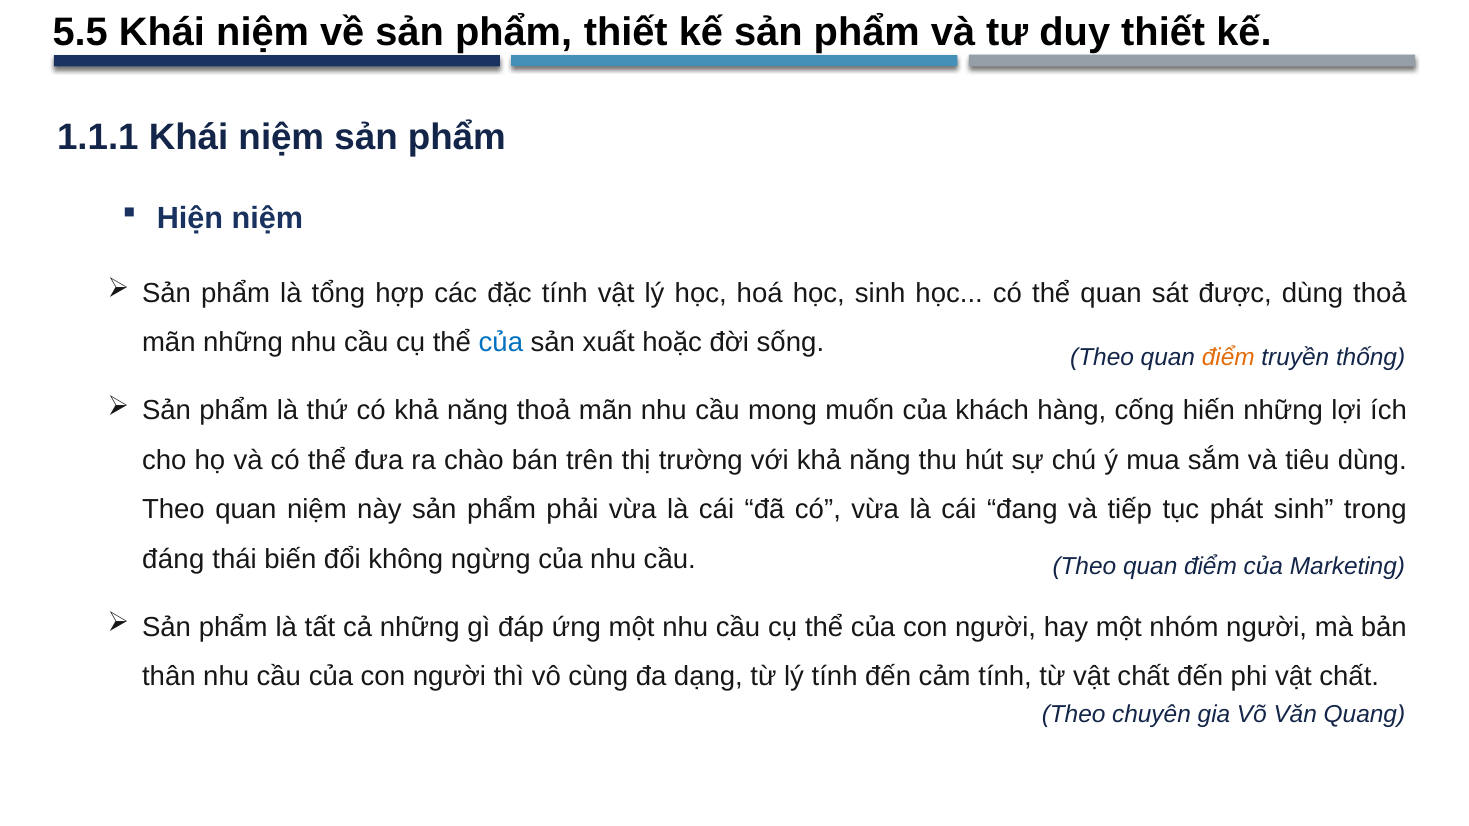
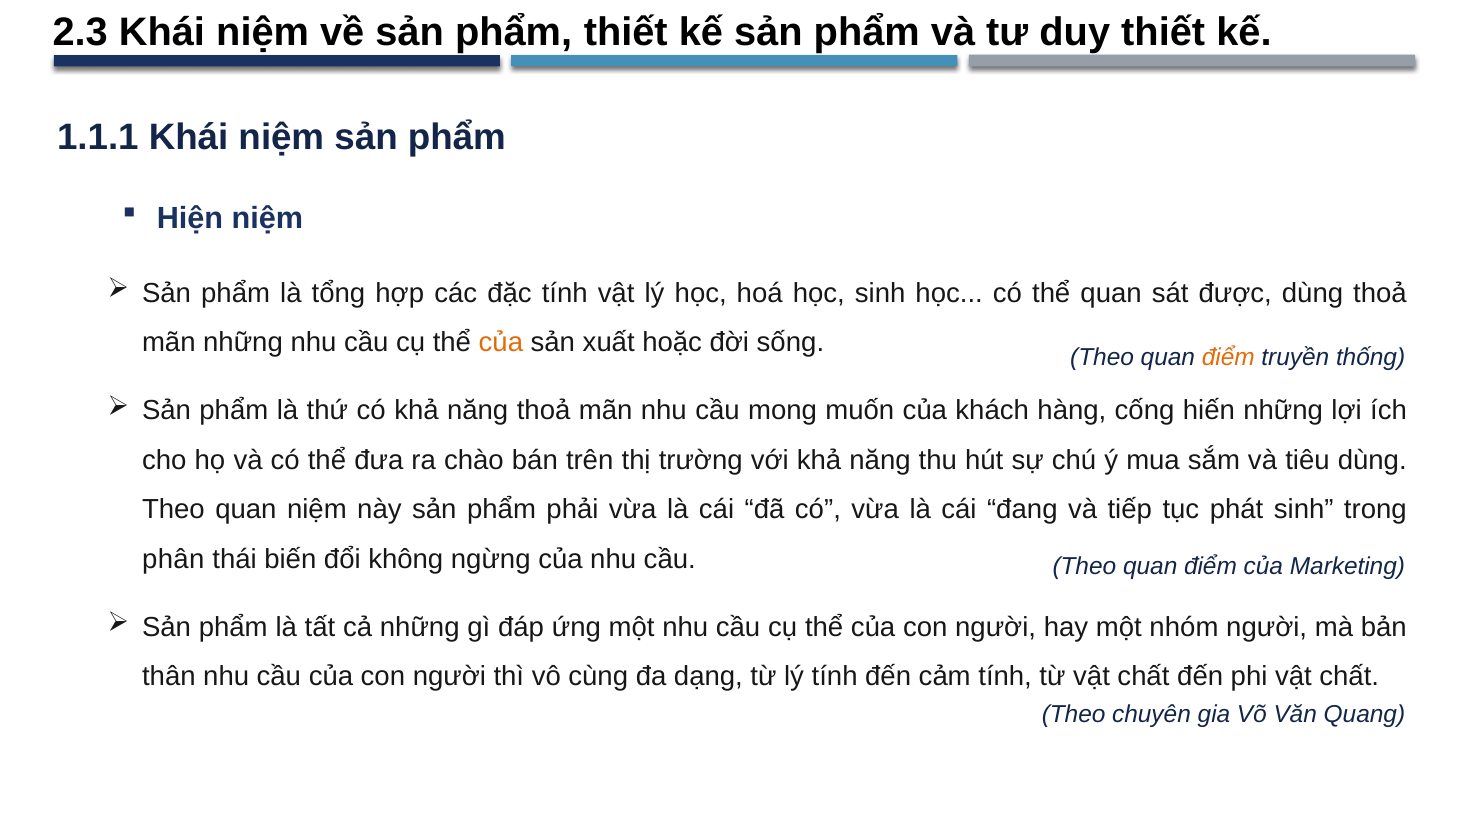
5.5: 5.5 -> 2.3
của at (501, 343) colour: blue -> orange
đáng: đáng -> phân
